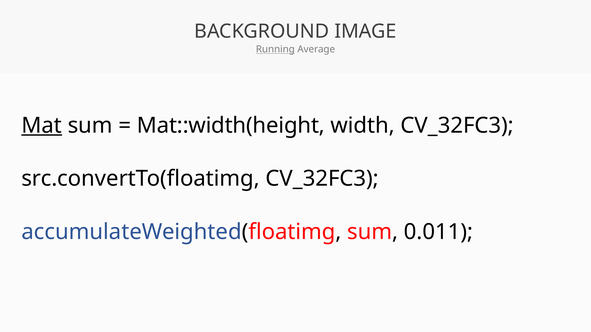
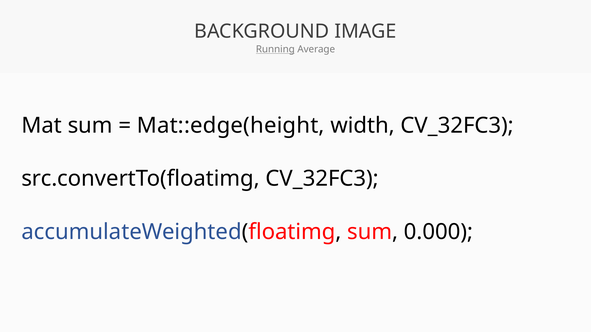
Mat underline: present -> none
Mat::width(height: Mat::width(height -> Mat::edge(height
0.011: 0.011 -> 0.000
